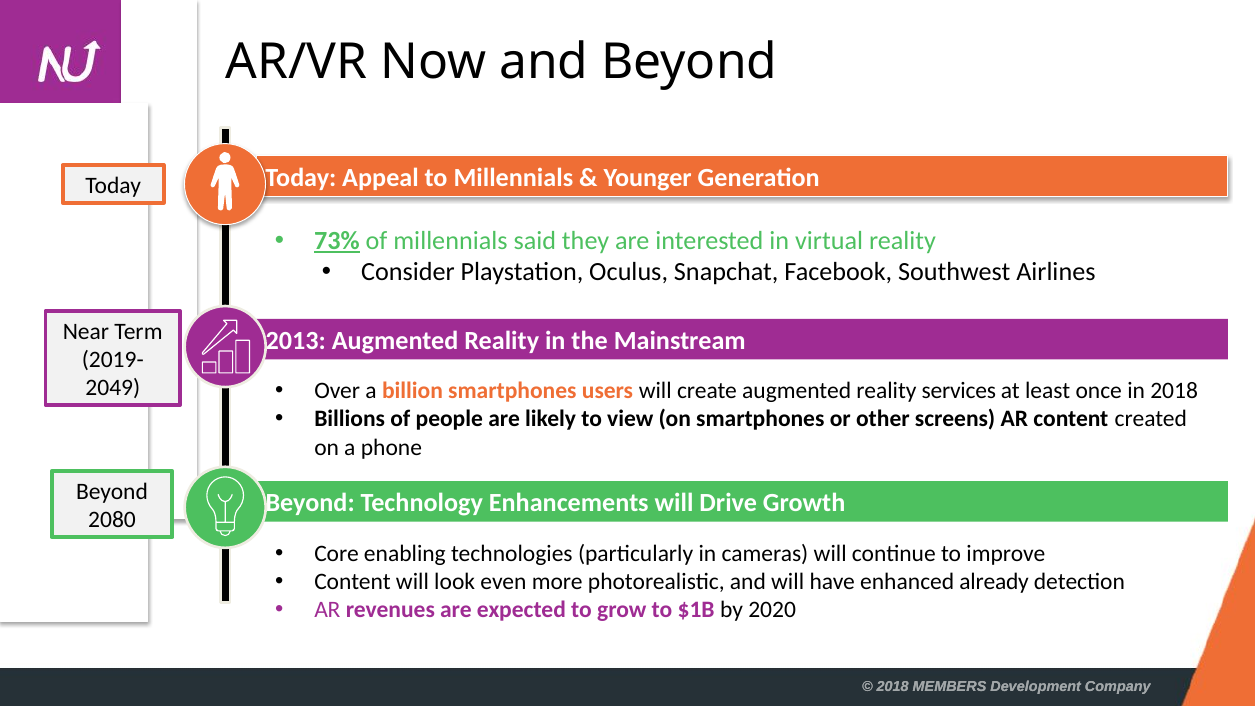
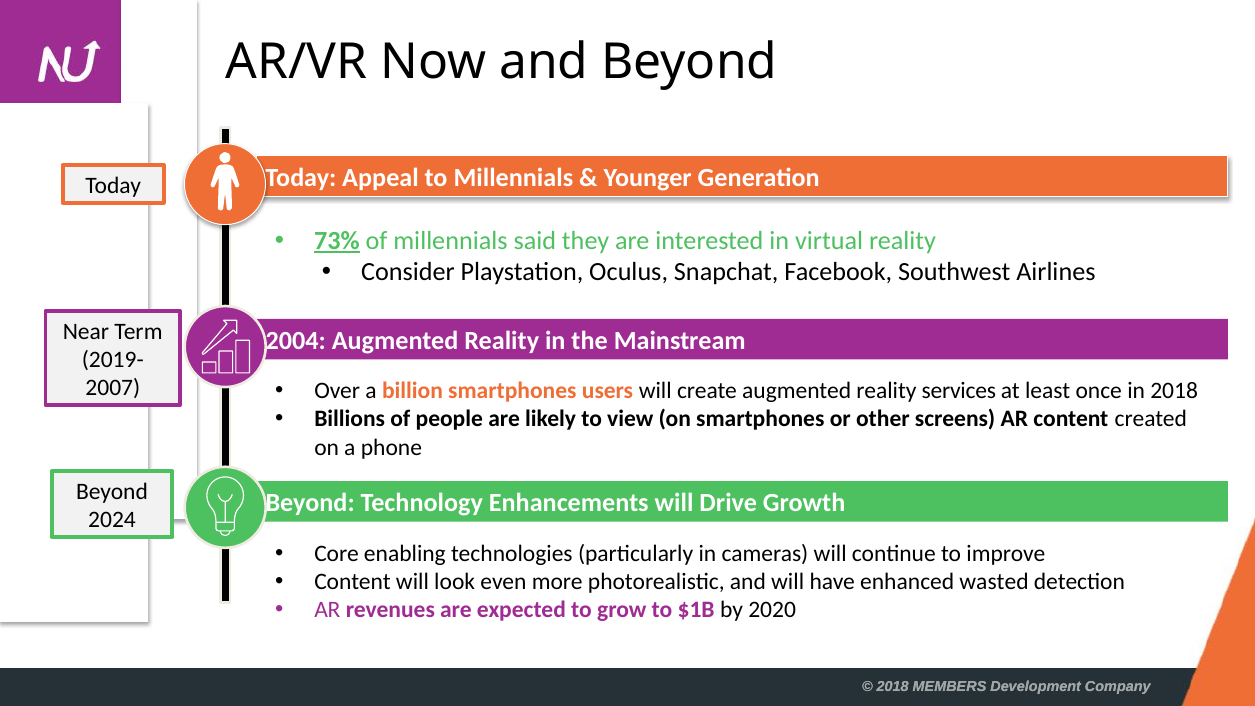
2013: 2013 -> 2004
2049: 2049 -> 2007
2080: 2080 -> 2024
already: already -> wasted
